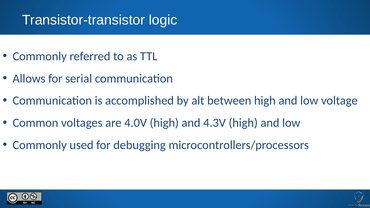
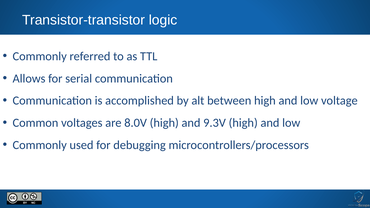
4.0V: 4.0V -> 8.0V
4.3V: 4.3V -> 9.3V
